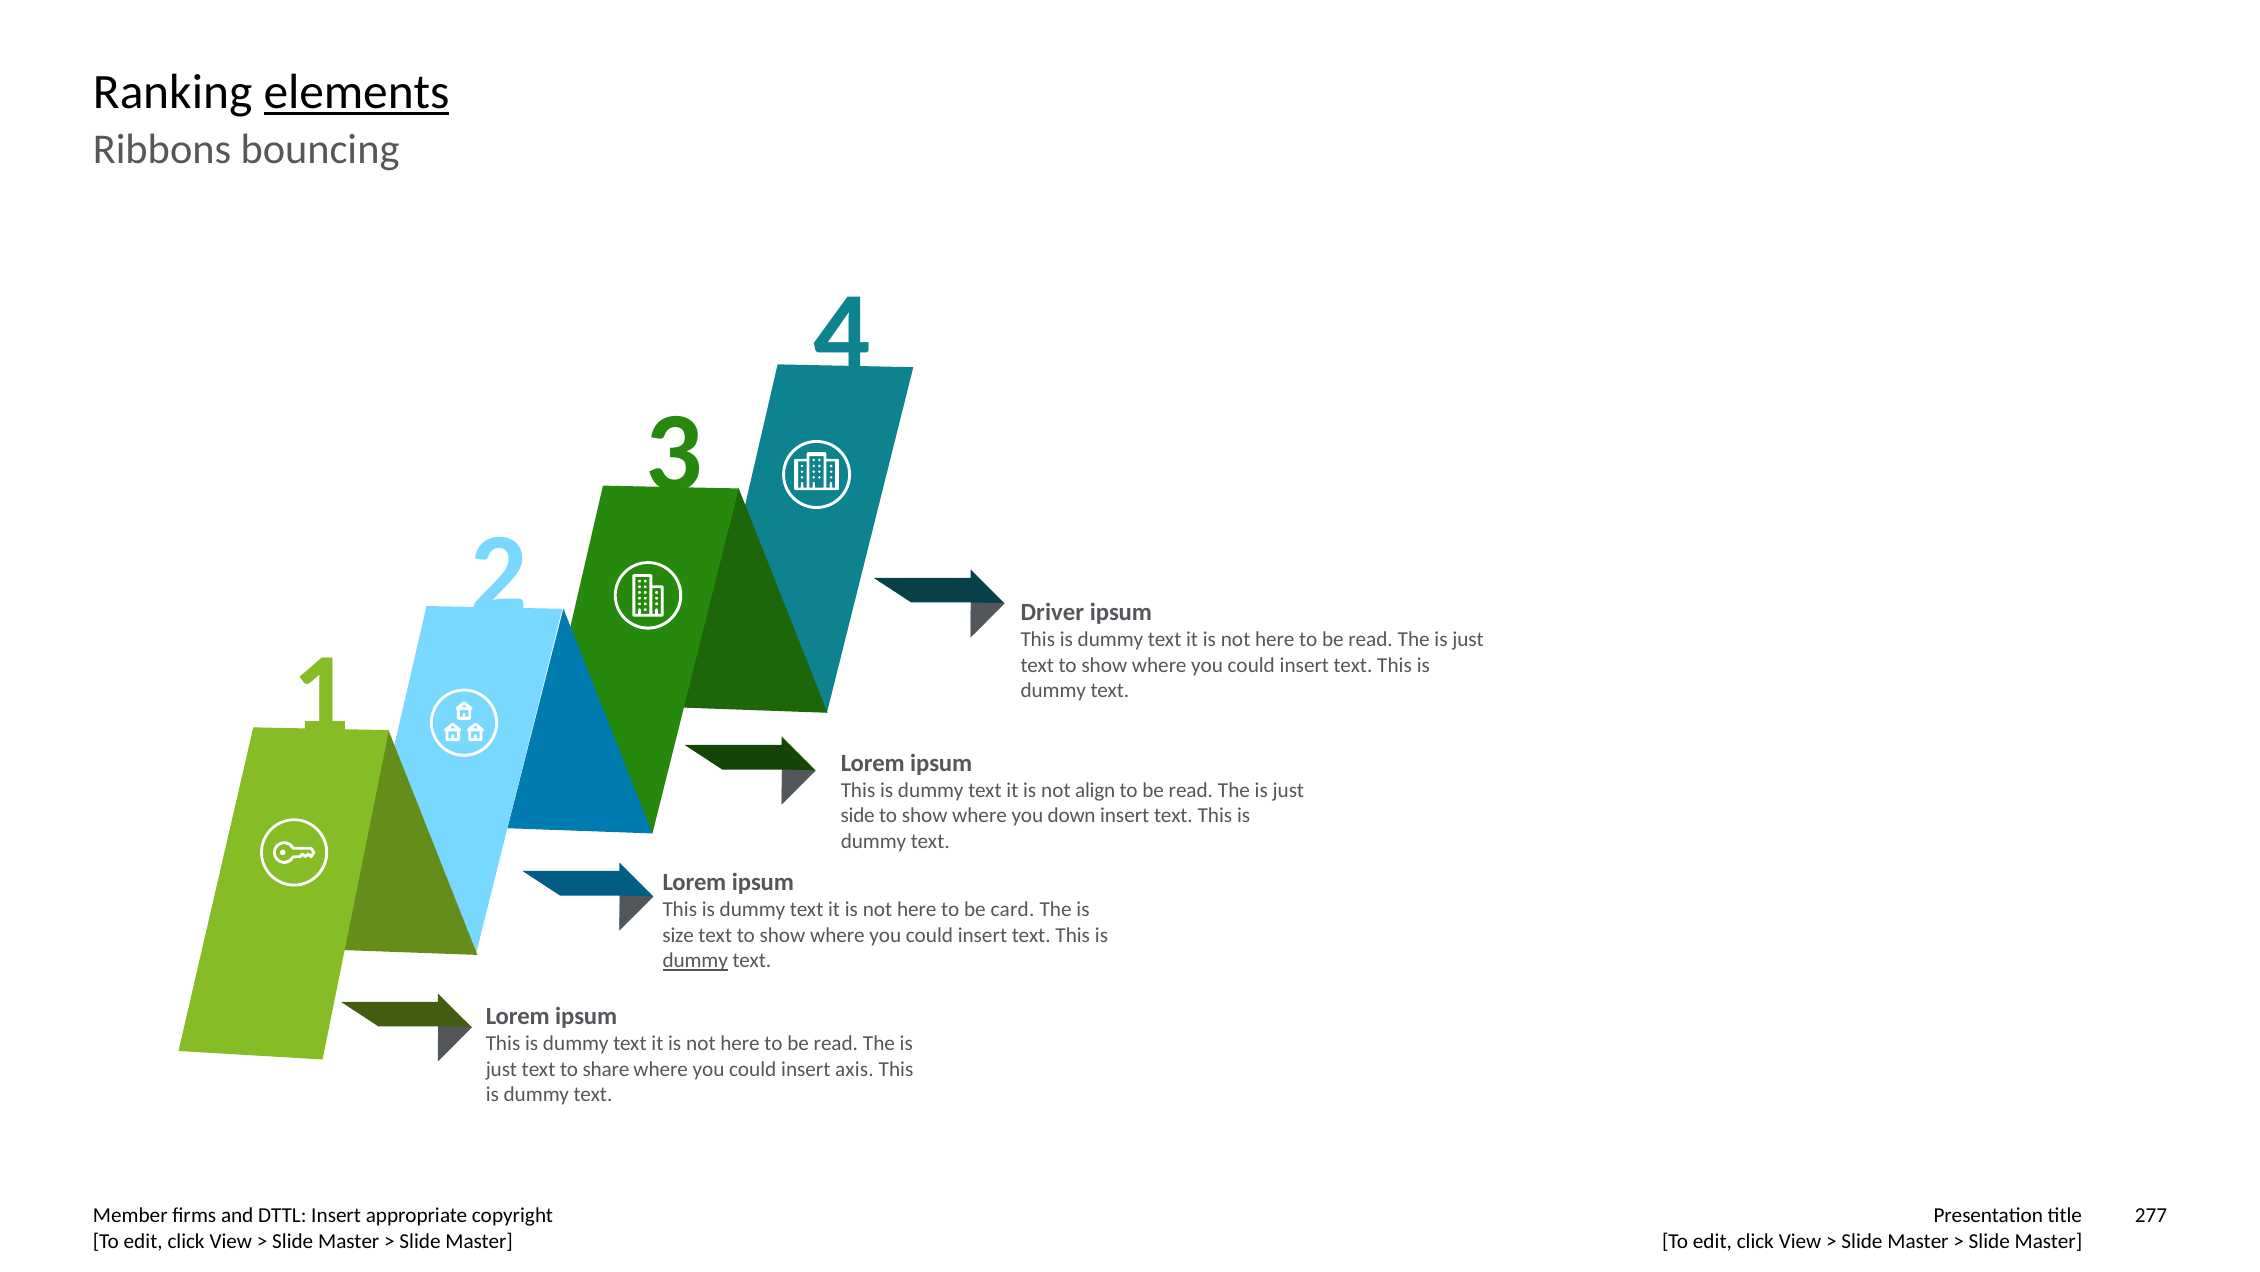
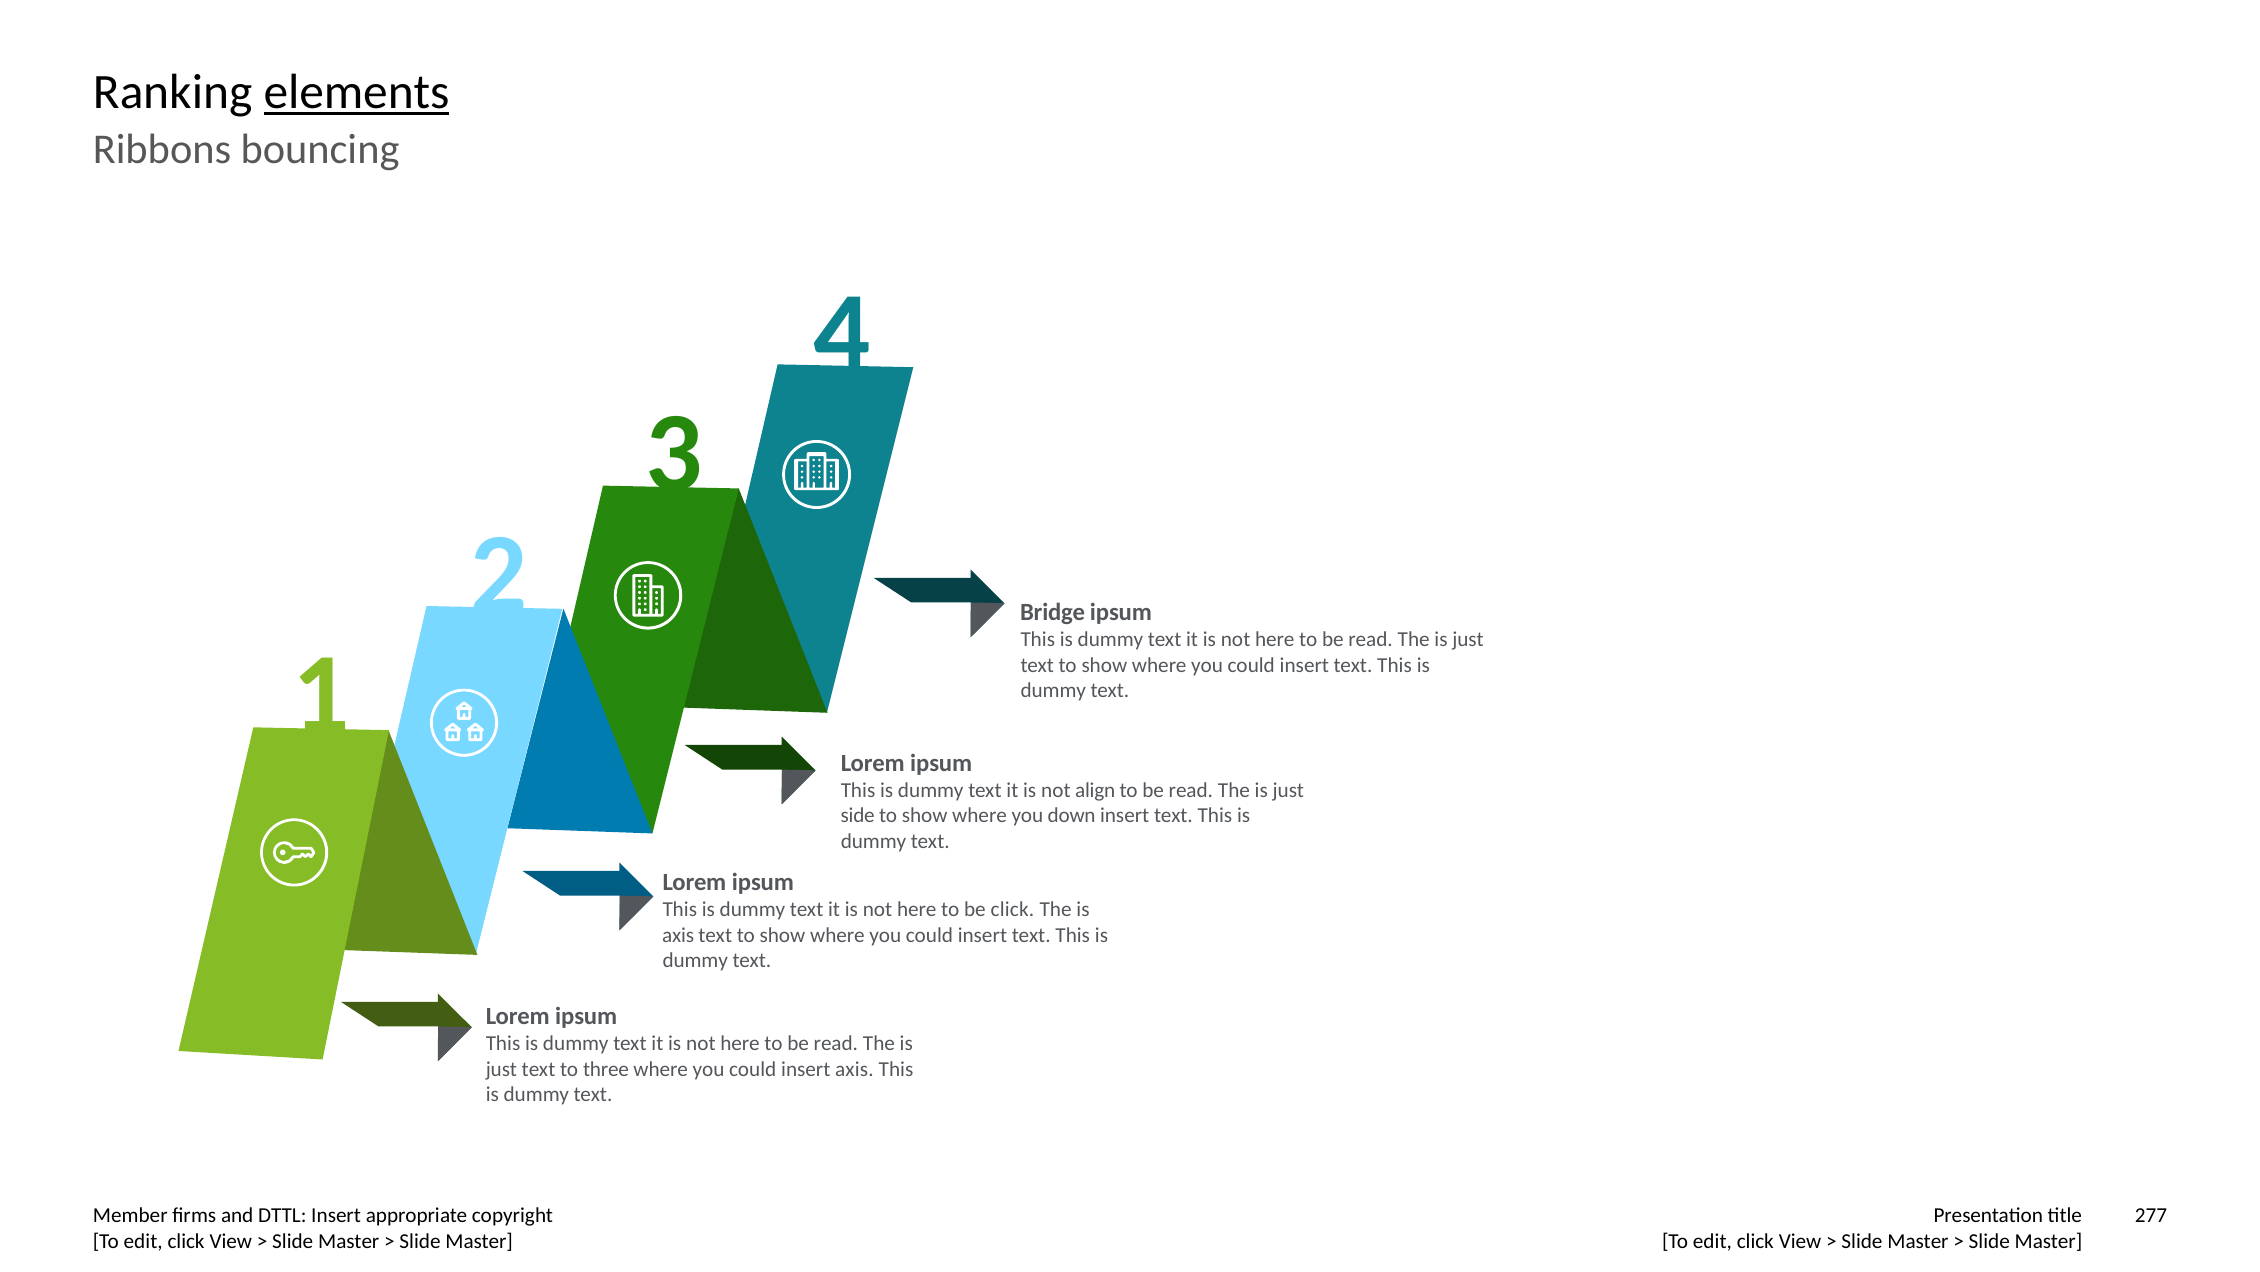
Driver: Driver -> Bridge
be card: card -> click
size at (678, 935): size -> axis
dummy at (695, 960) underline: present -> none
share: share -> three
